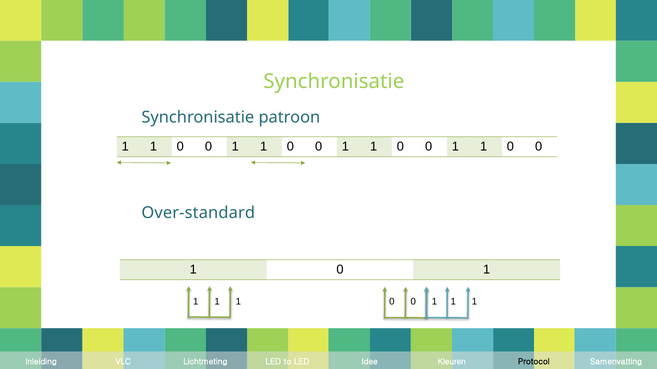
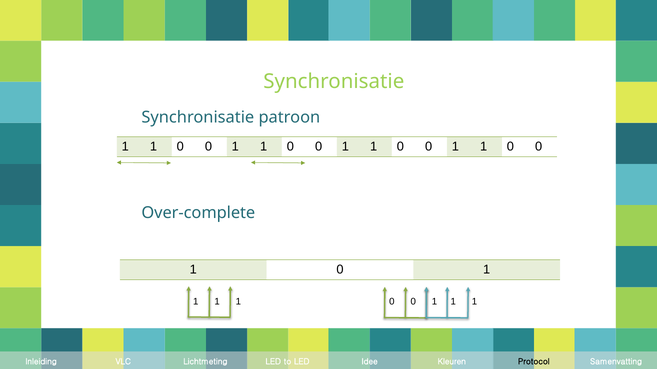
Over-standard: Over-standard -> Over-complete
